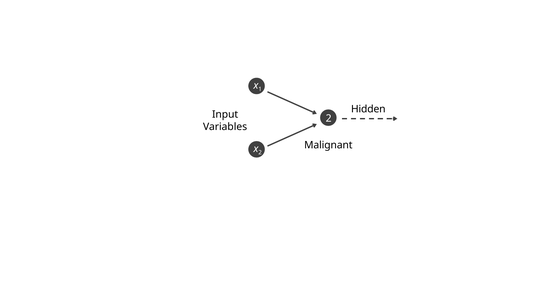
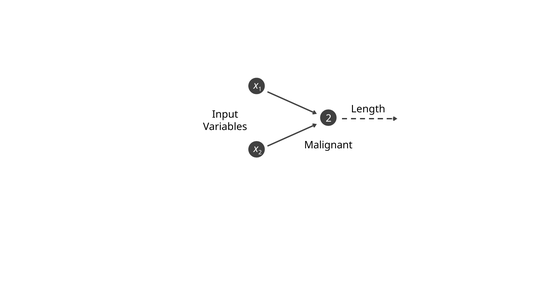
Hidden: Hidden -> Length
